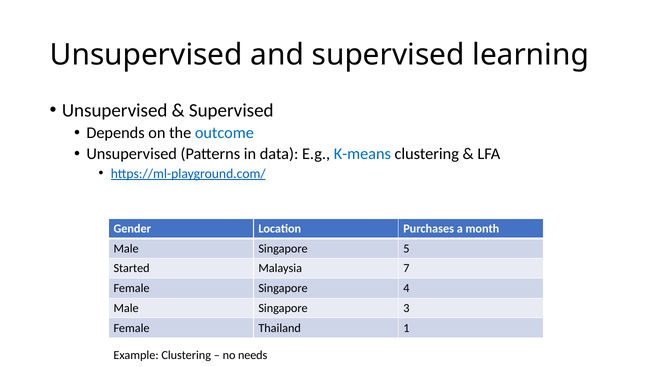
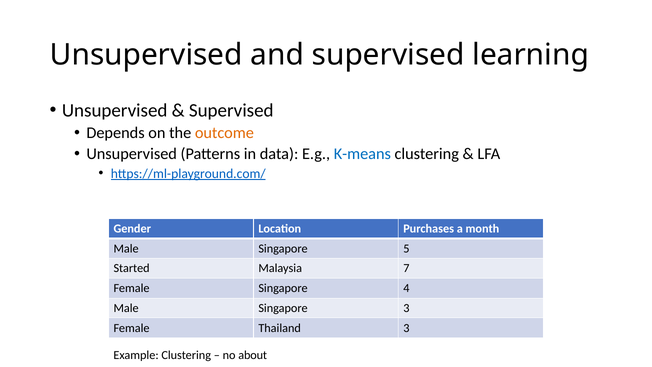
outcome colour: blue -> orange
Thailand 1: 1 -> 3
needs: needs -> about
